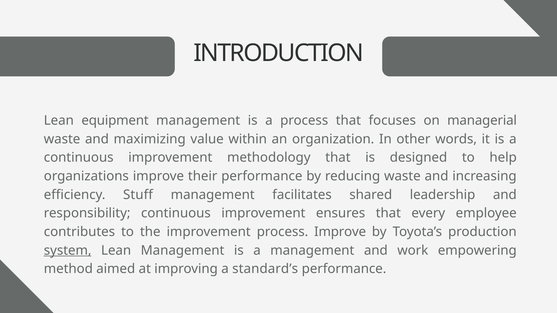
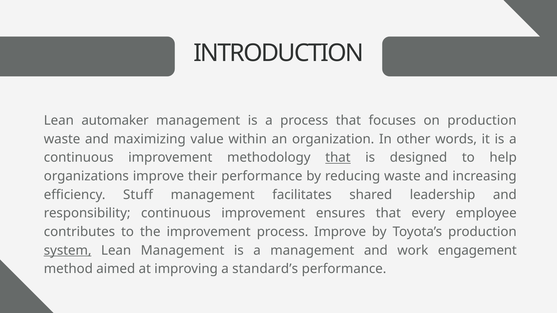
equipment: equipment -> automaker
on managerial: managerial -> production
that at (338, 158) underline: none -> present
empowering: empowering -> engagement
